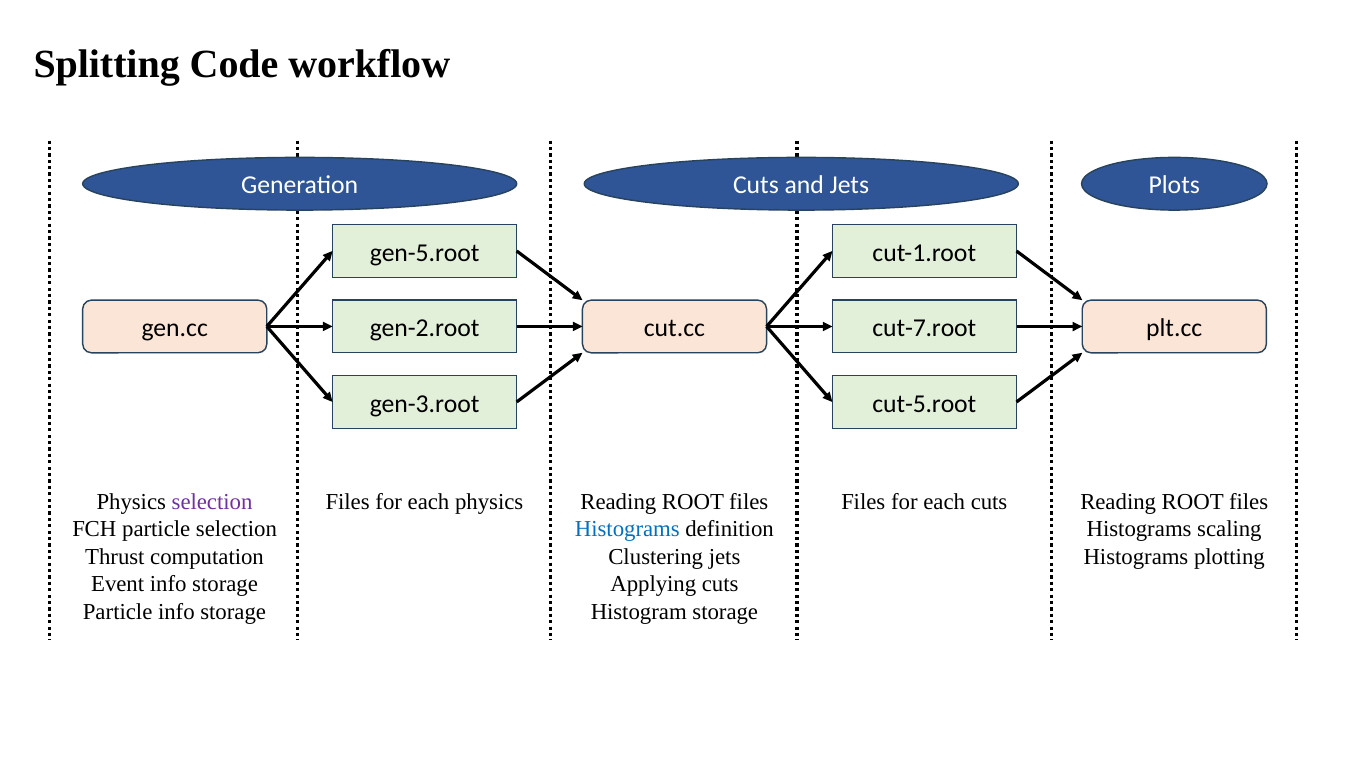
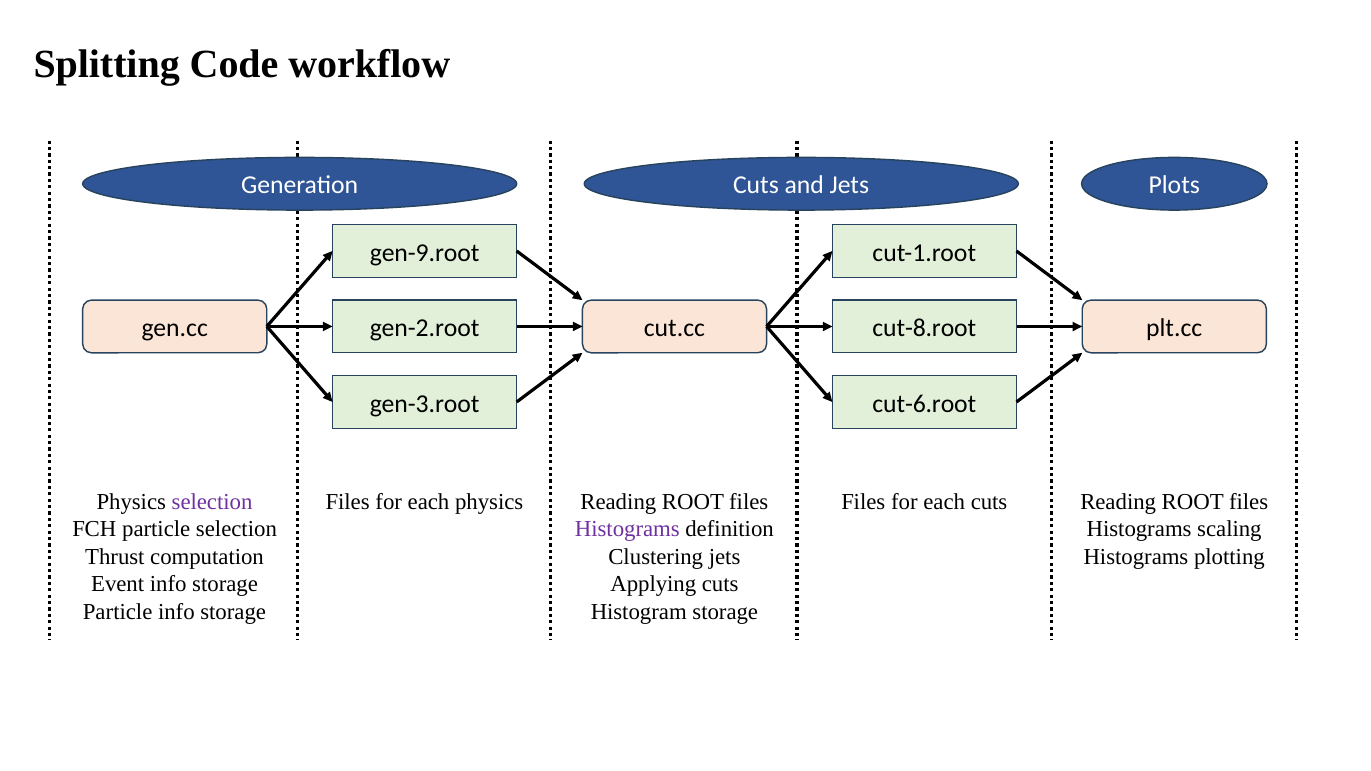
gen-5.root: gen-5.root -> gen-9.root
cut-7.root: cut-7.root -> cut-8.root
cut-5.root: cut-5.root -> cut-6.root
Histograms at (627, 530) colour: blue -> purple
